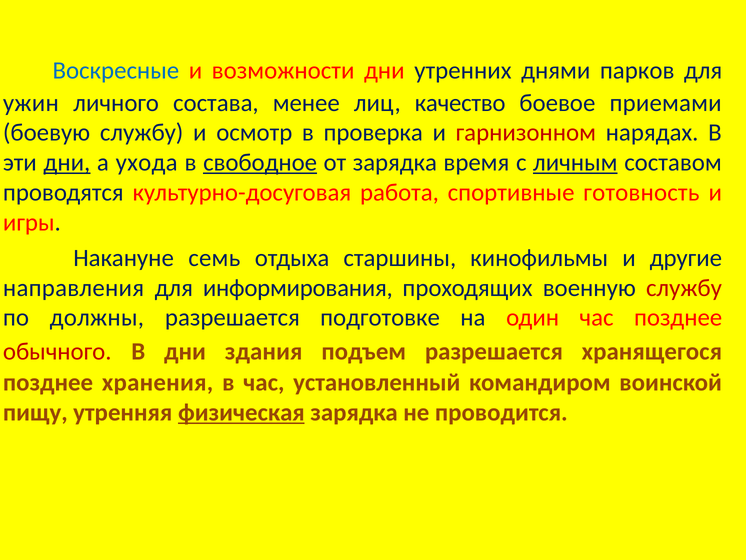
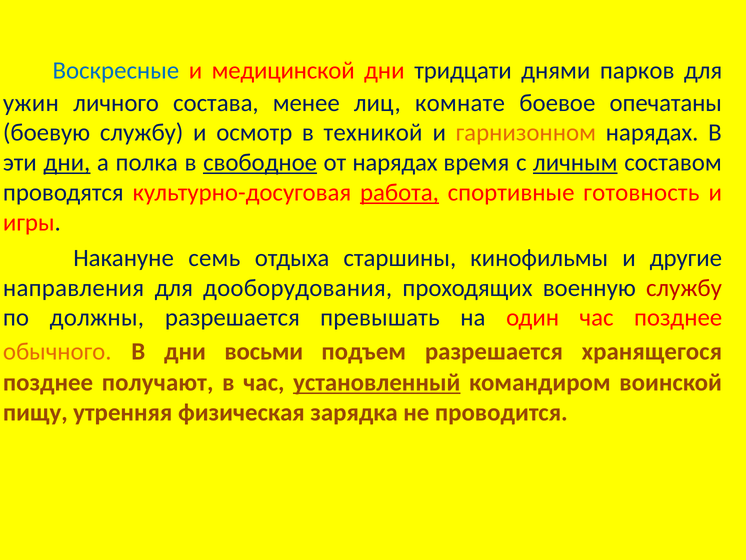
возможности: возможности -> медицинской
утренних: утренних -> тридцати
качество: качество -> комнате
приемами: приемами -> опечатаны
проверка: проверка -> техникой
гарнизонном colour: red -> orange
ухода: ухода -> полка
от зарядка: зарядка -> нарядах
работа underline: none -> present
информирования: информирования -> дооборудования
подготовке: подготовке -> превышать
обычного colour: red -> orange
здания: здания -> восьми
хранения: хранения -> получают
установленный underline: none -> present
физическая underline: present -> none
